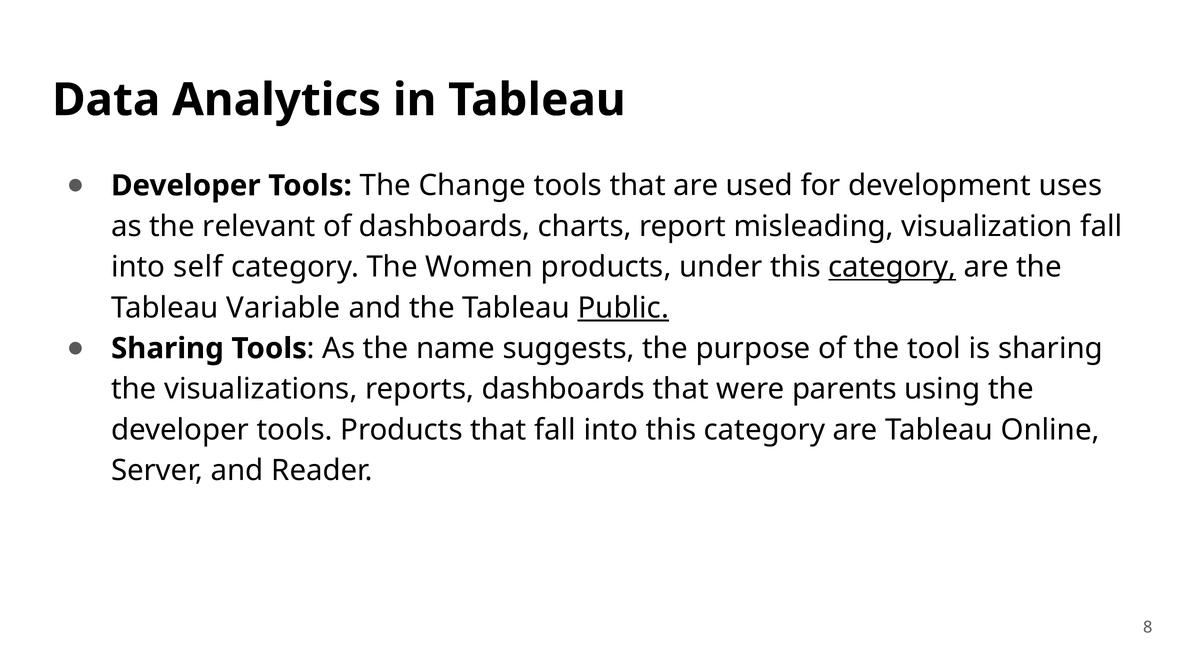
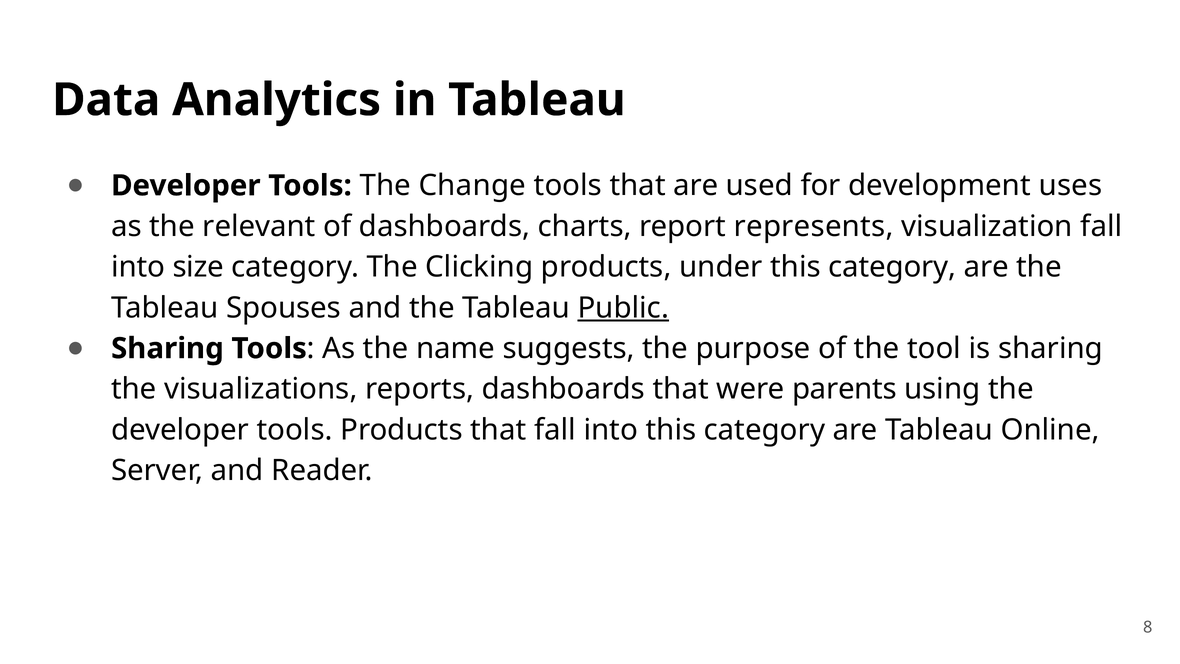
misleading: misleading -> represents
self: self -> size
Women: Women -> Clicking
category at (892, 267) underline: present -> none
Variable: Variable -> Spouses
